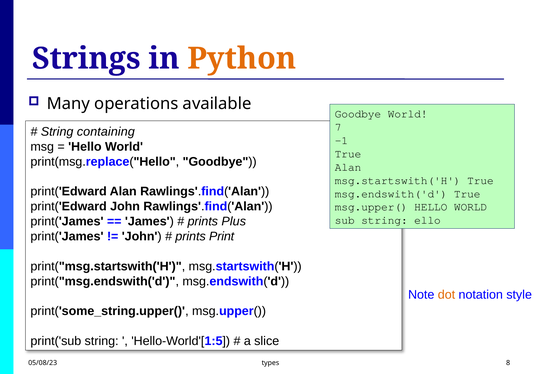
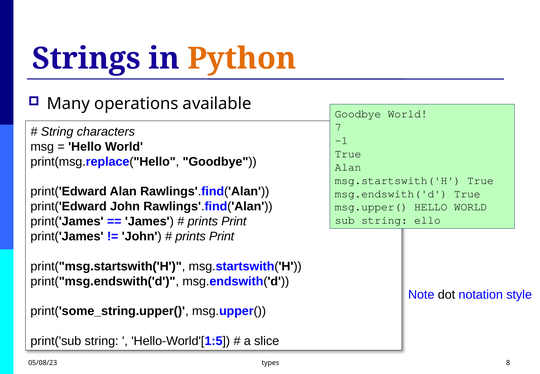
containing: containing -> characters
Plus at (234, 221): Plus -> Print
dot colour: orange -> black
